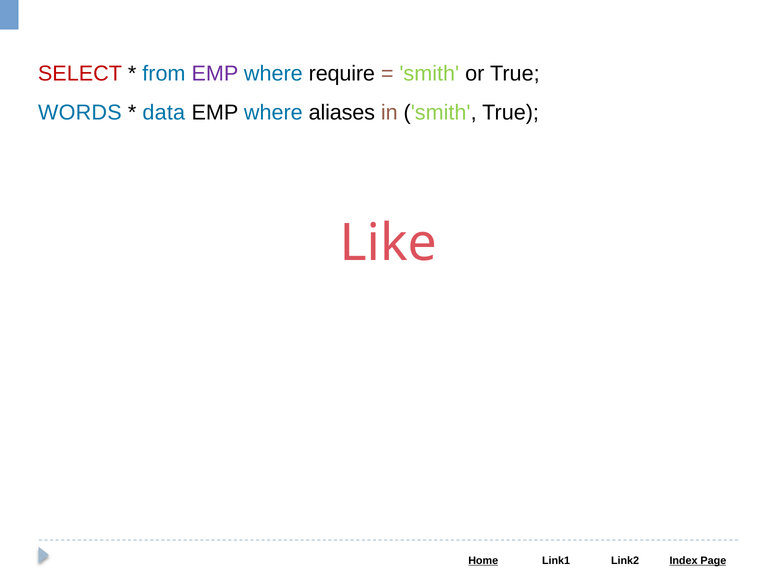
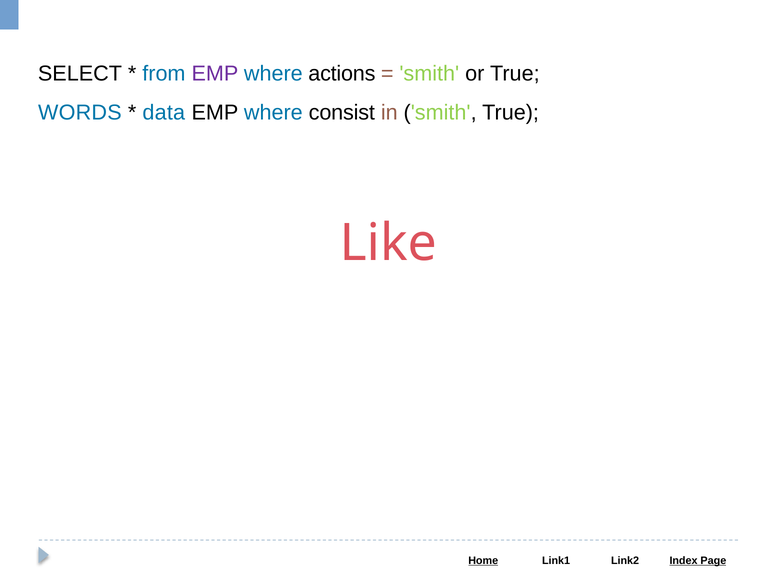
SELECT colour: red -> black
require: require -> actions
aliases: aliases -> consist
